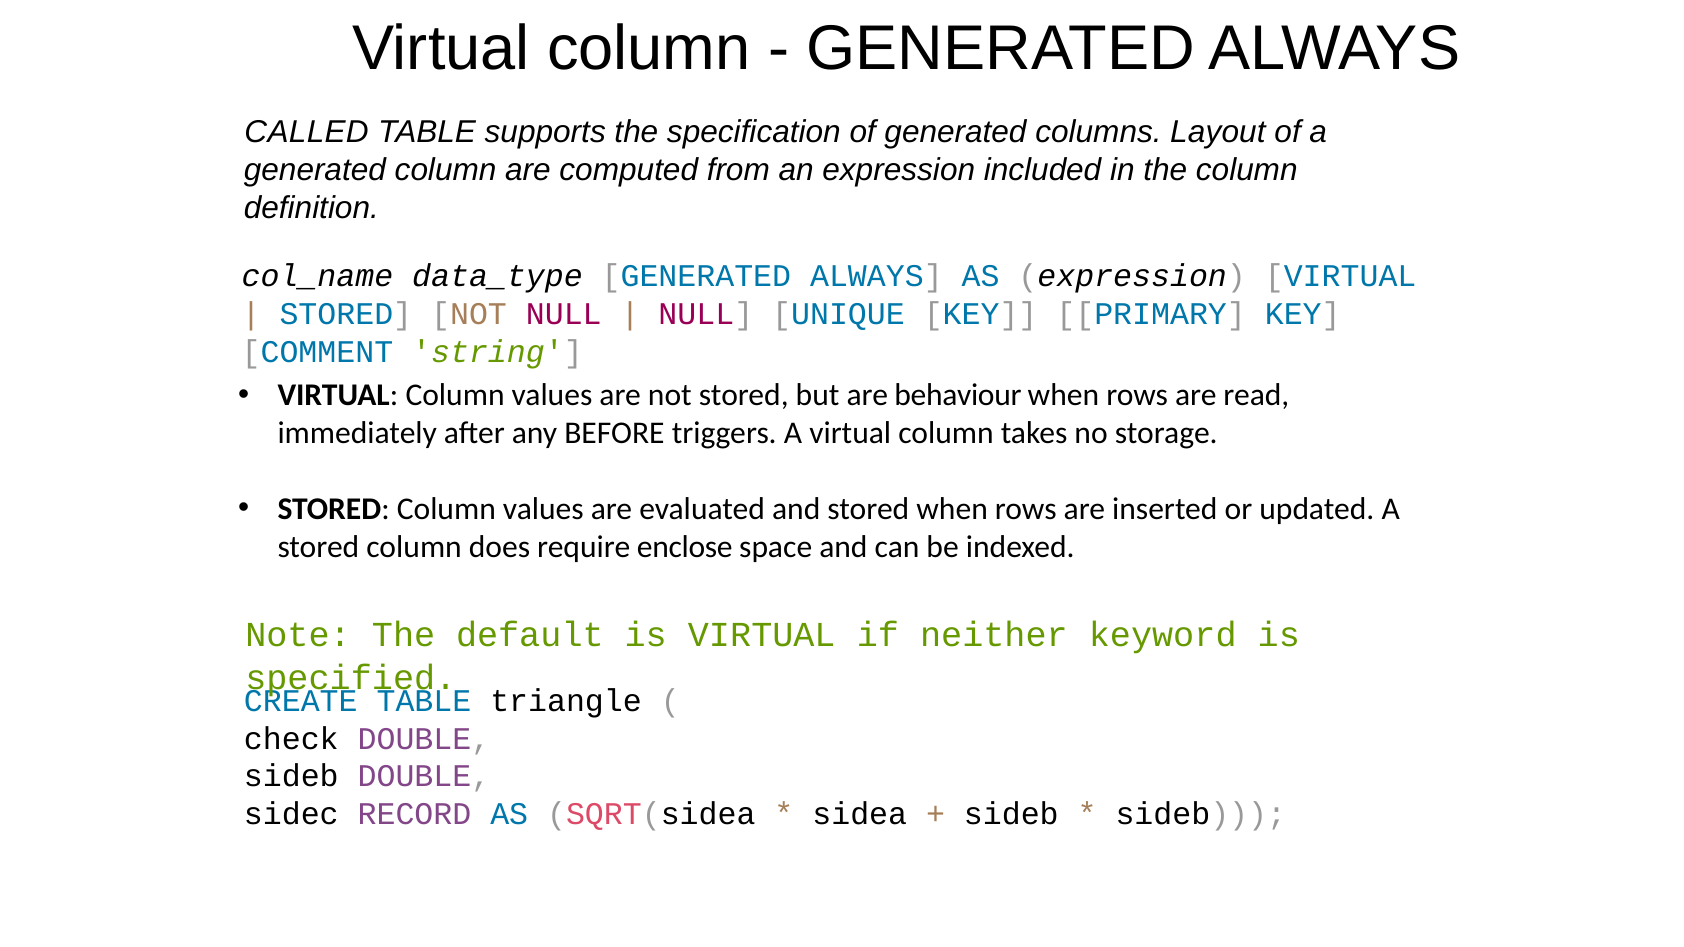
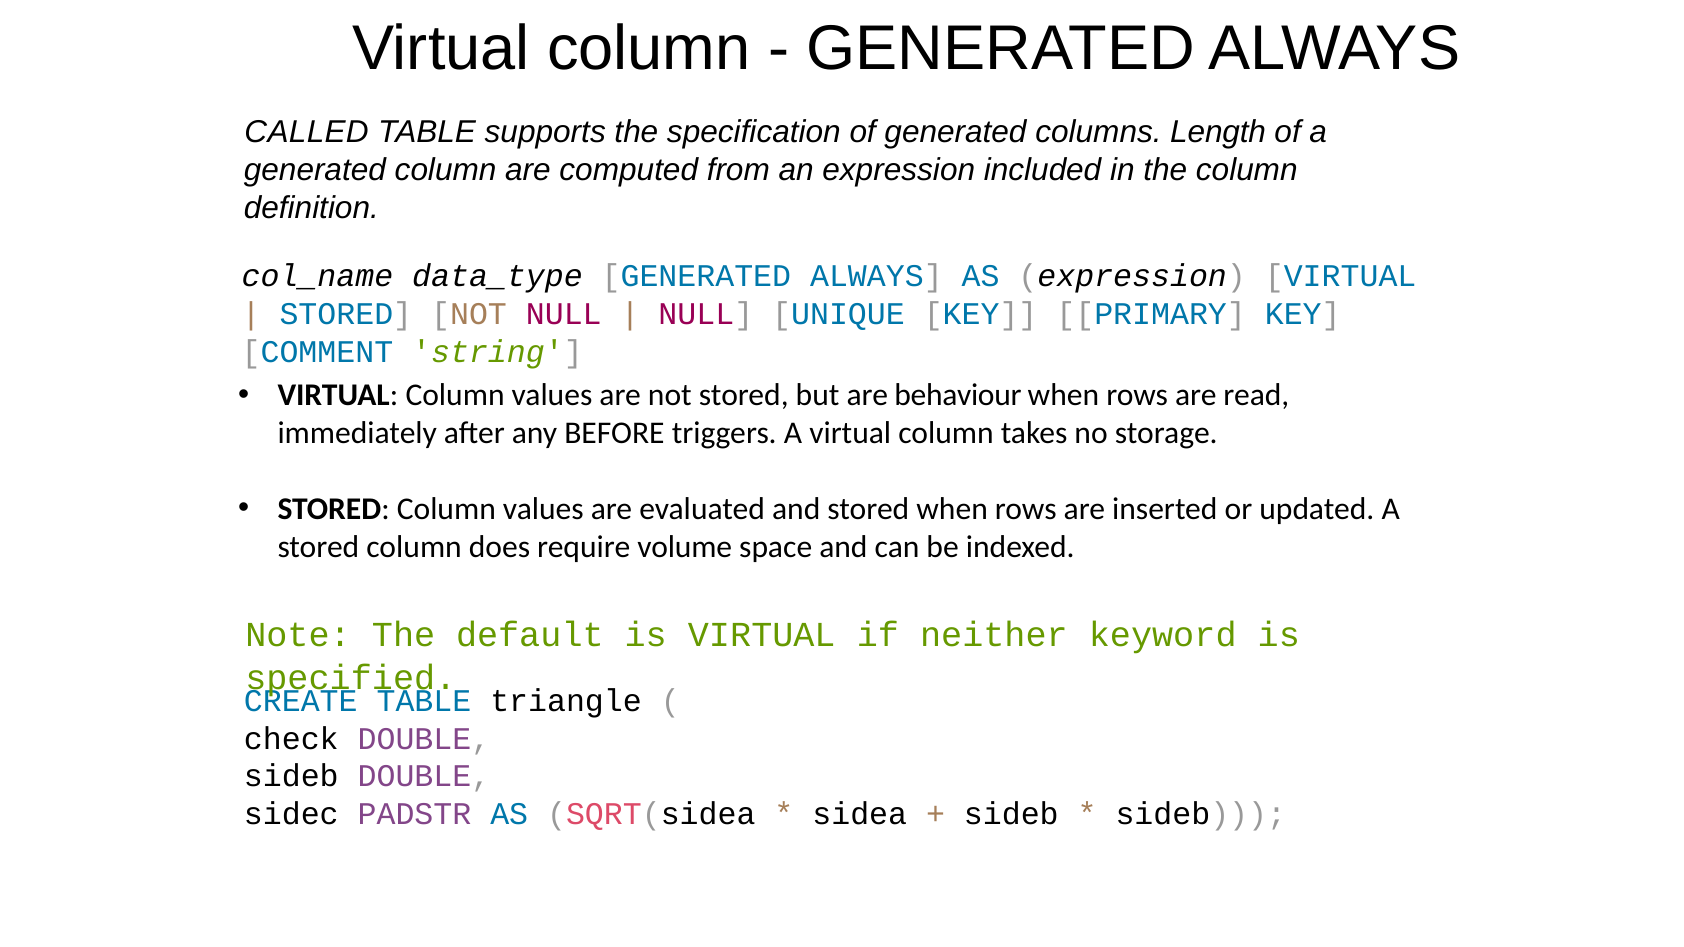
Layout: Layout -> Length
enclose: enclose -> volume
RECORD: RECORD -> PADSTR
